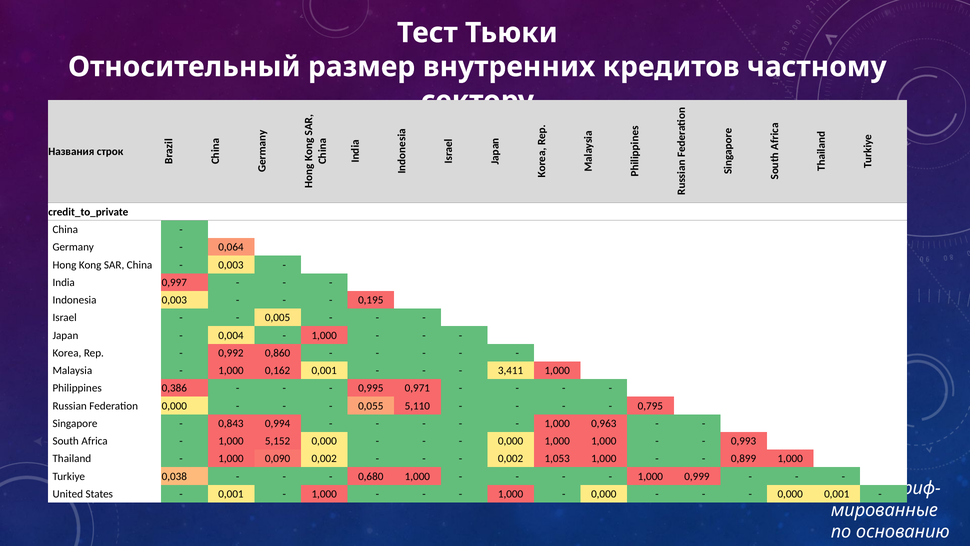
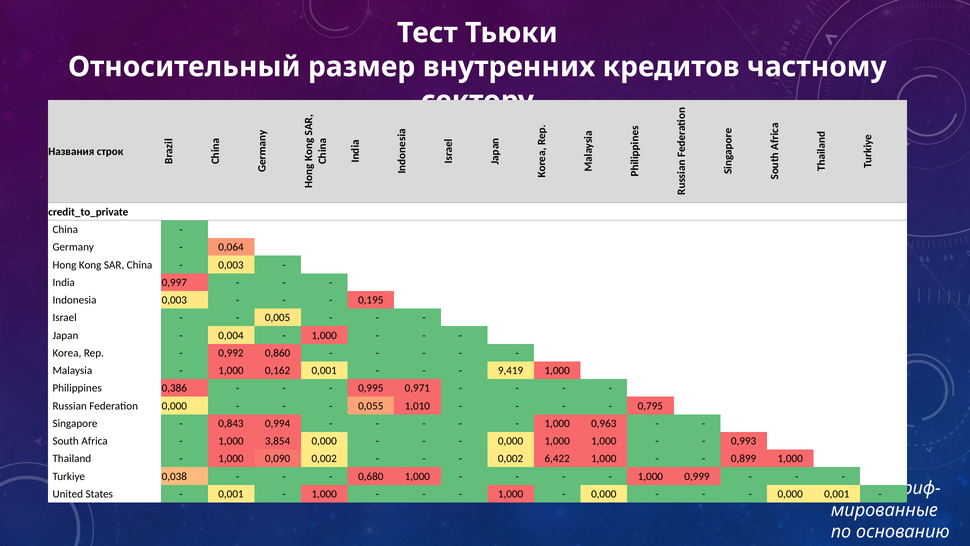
3,411: 3,411 -> 9,419
5,110: 5,110 -> 1,010
5,152: 5,152 -> 3,854
1,053: 1,053 -> 6,422
